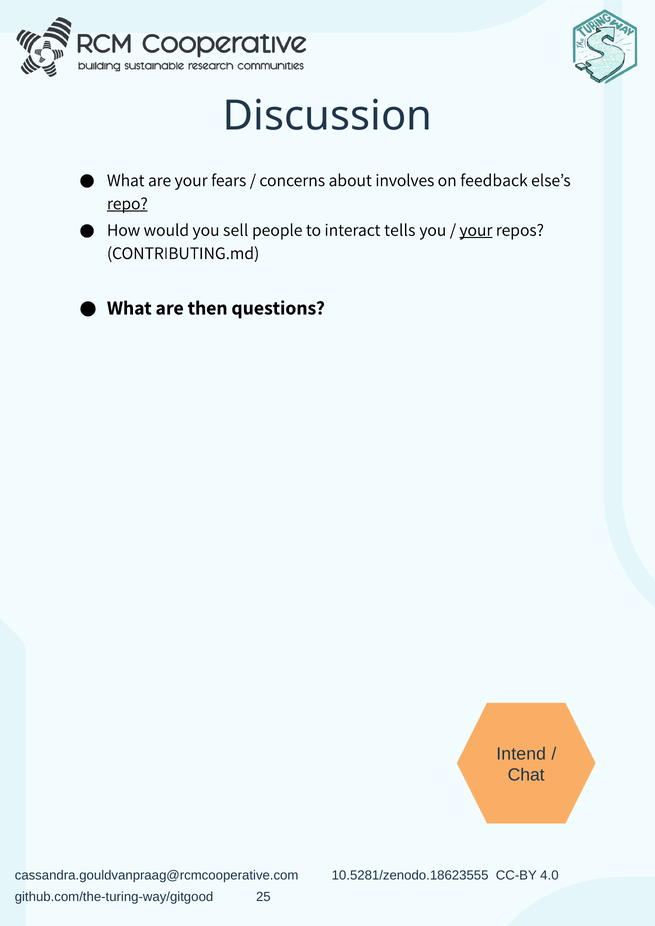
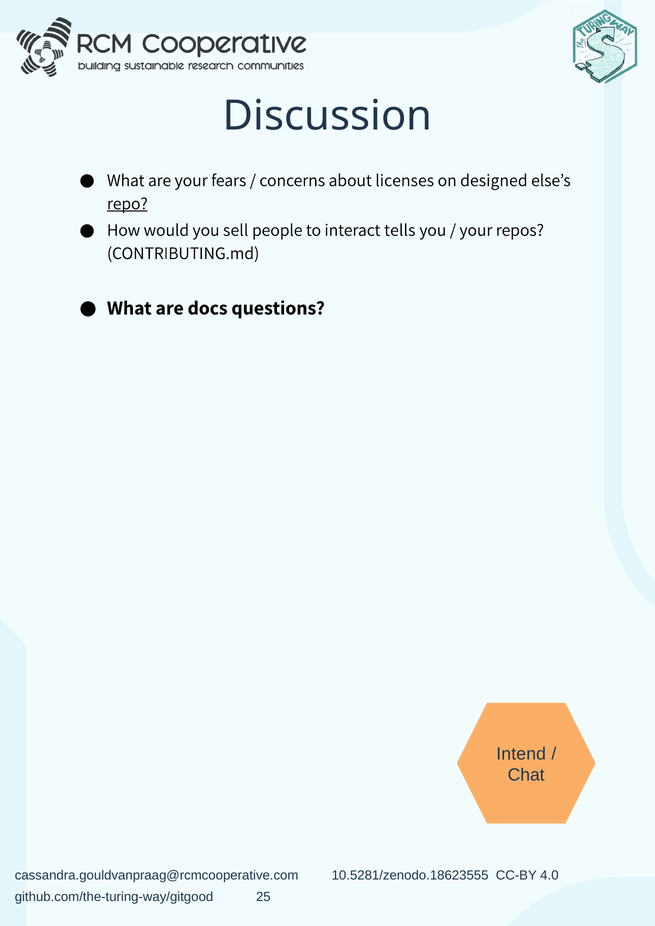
involves: involves -> licenses
feedback: feedback -> designed
your at (476, 230) underline: present -> none
then: then -> docs
